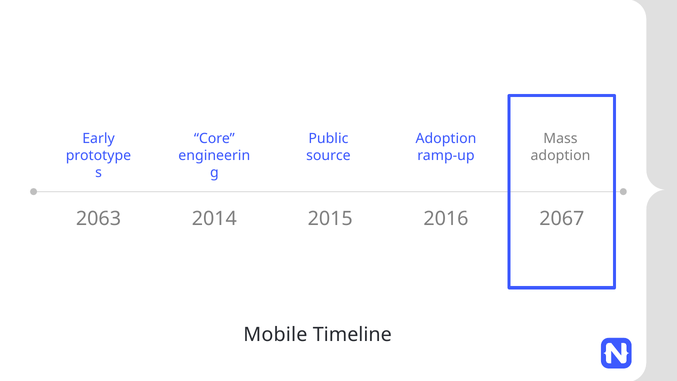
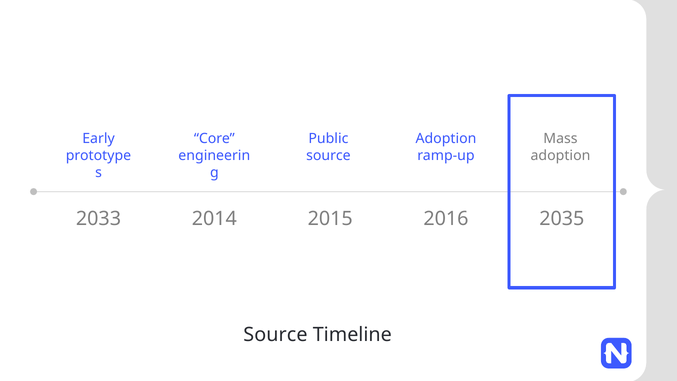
2063: 2063 -> 2033
2067: 2067 -> 2035
Mobile at (275, 335): Mobile -> Source
